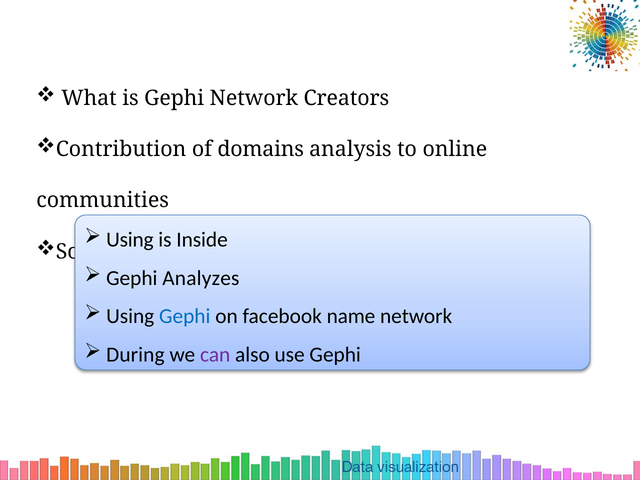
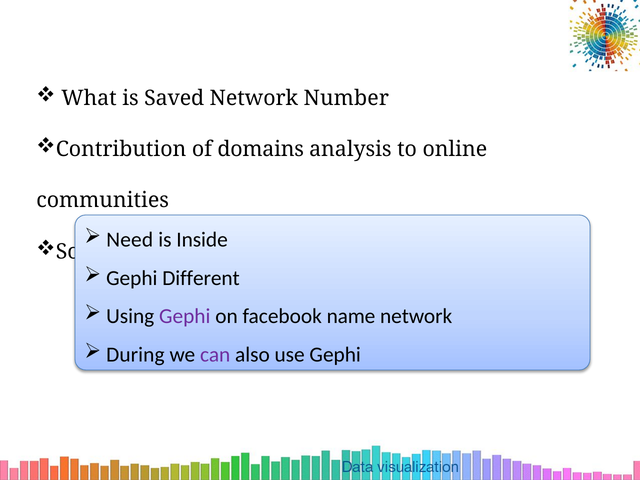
is Gephi: Gephi -> Saved
Creators: Creators -> Number
Using at (130, 240): Using -> Need
Analyzes: Analyzes -> Different
Gephi at (185, 316) colour: blue -> purple
